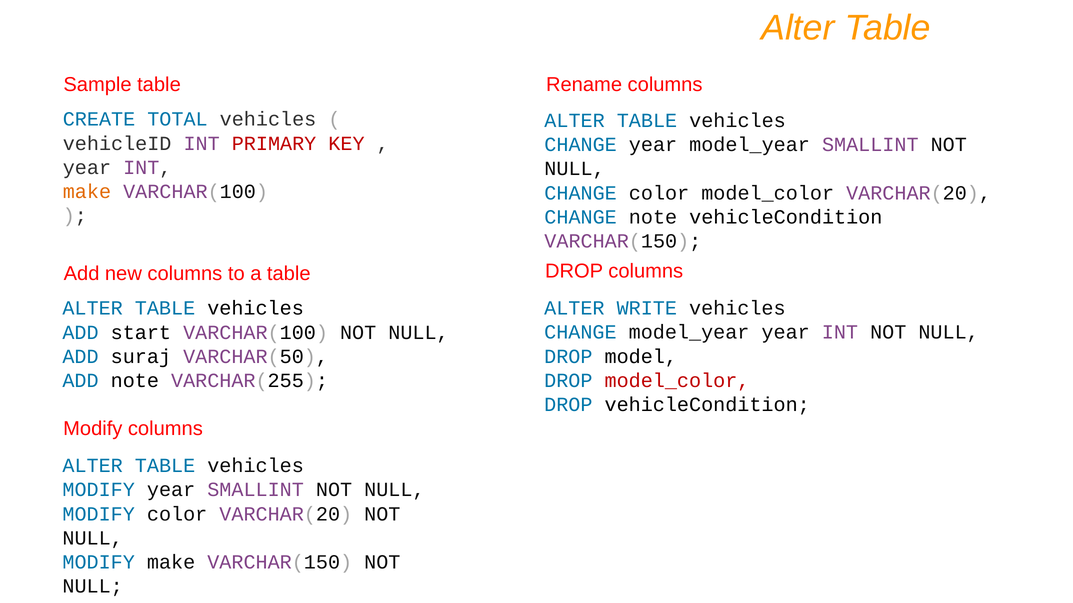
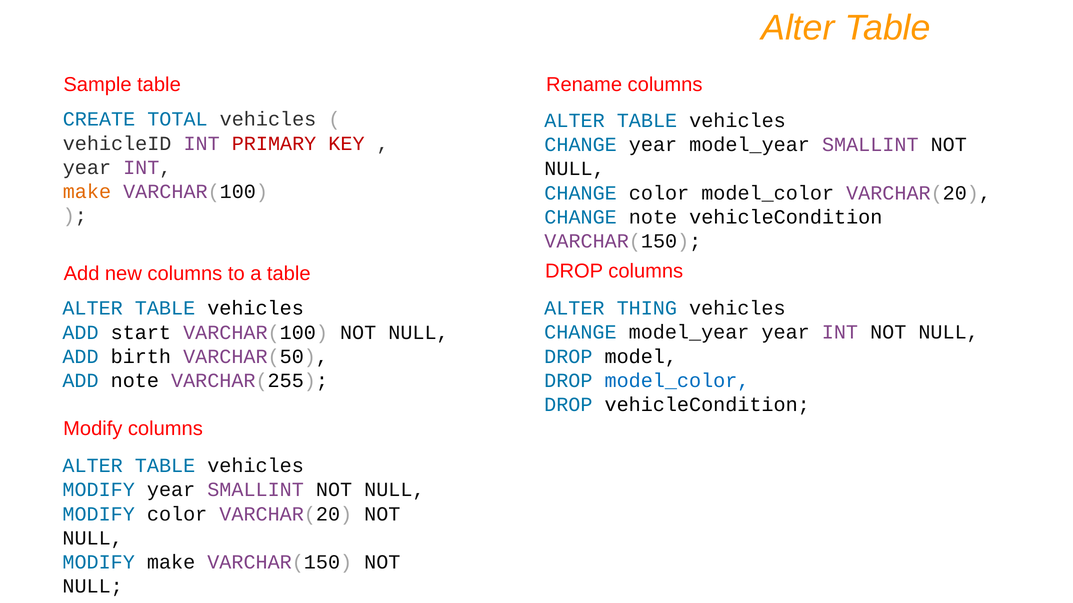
WRITE: WRITE -> THING
suraj: suraj -> birth
model_color at (677, 381) colour: red -> blue
